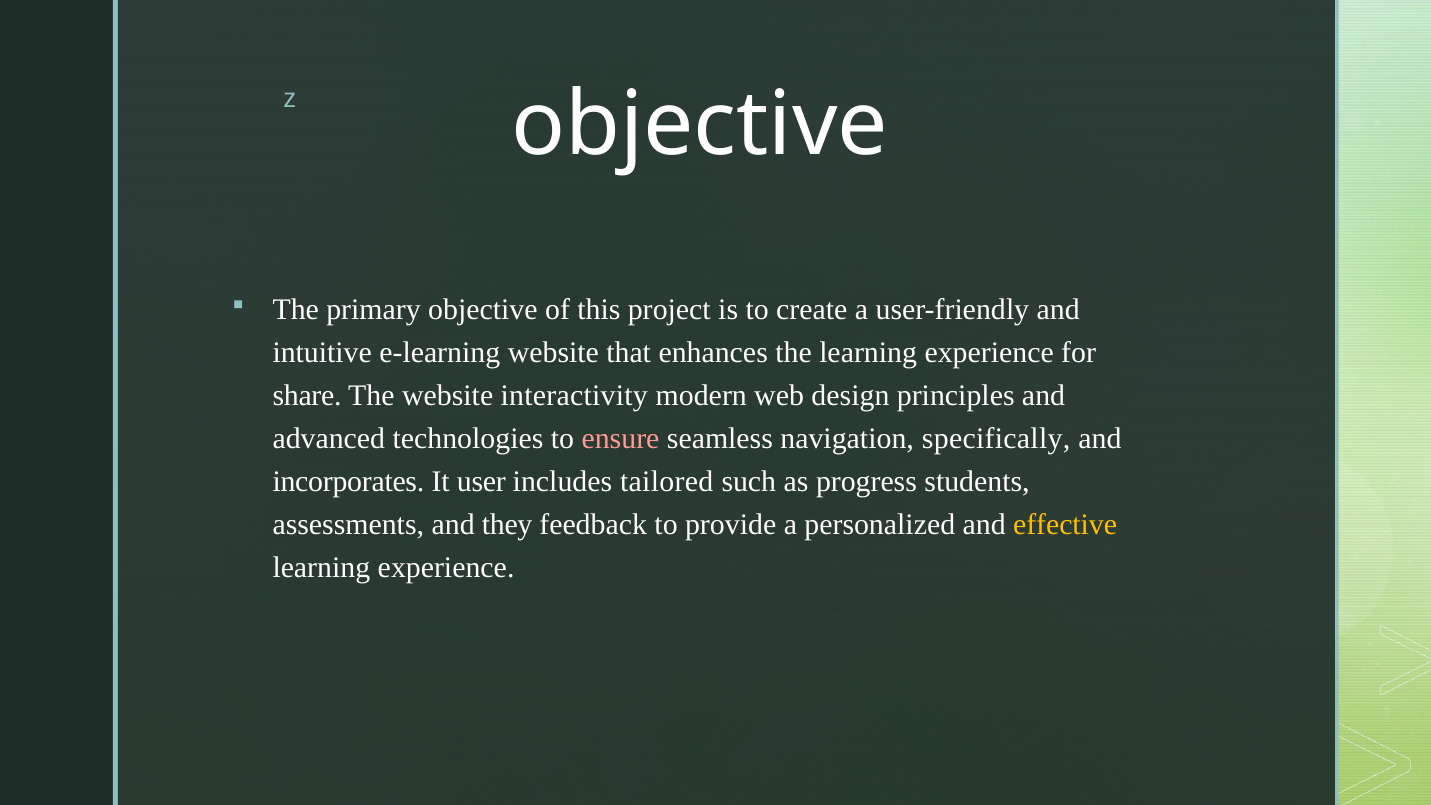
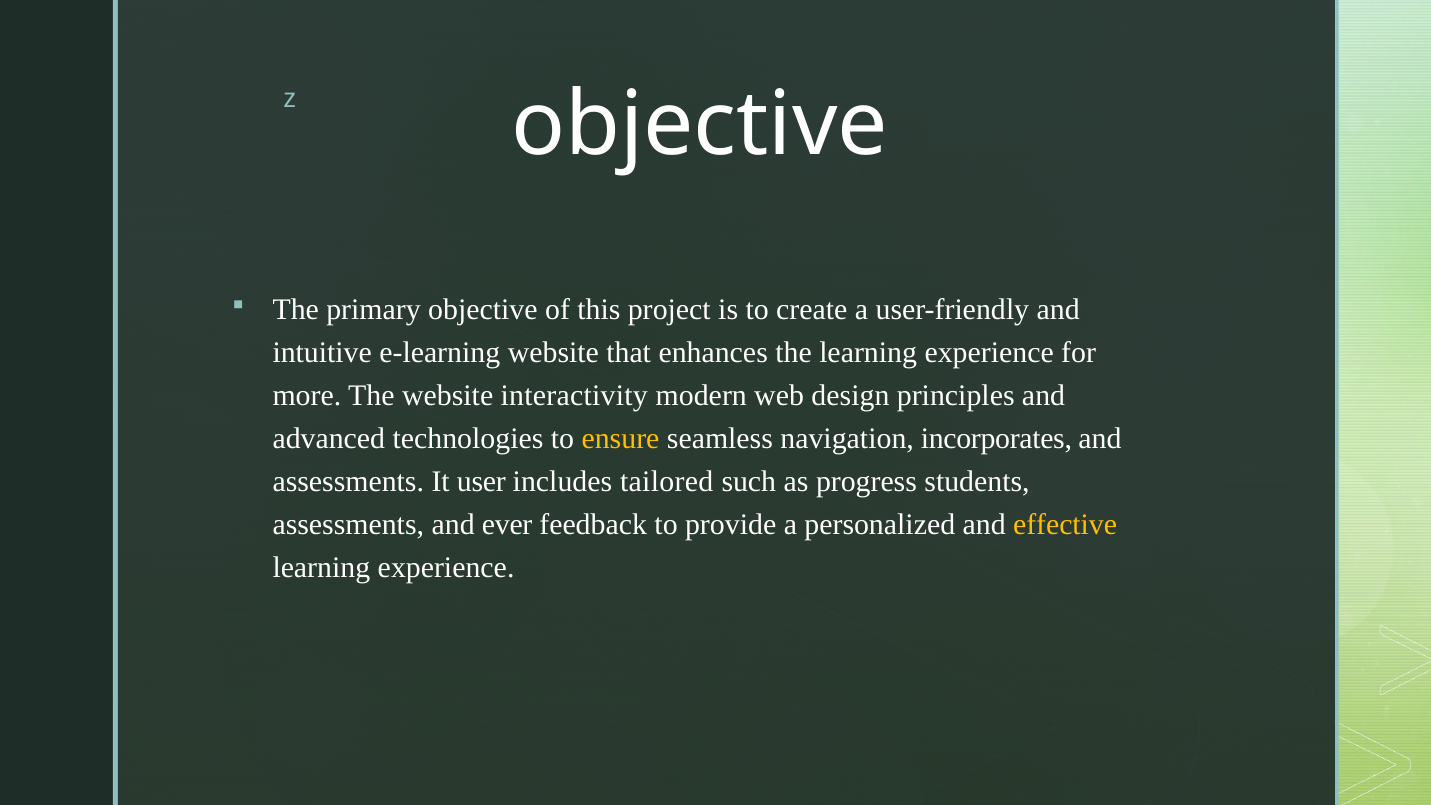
share: share -> more
ensure colour: pink -> yellow
specifically: specifically -> incorporates
incorporates at (348, 482): incorporates -> assessments
they: they -> ever
